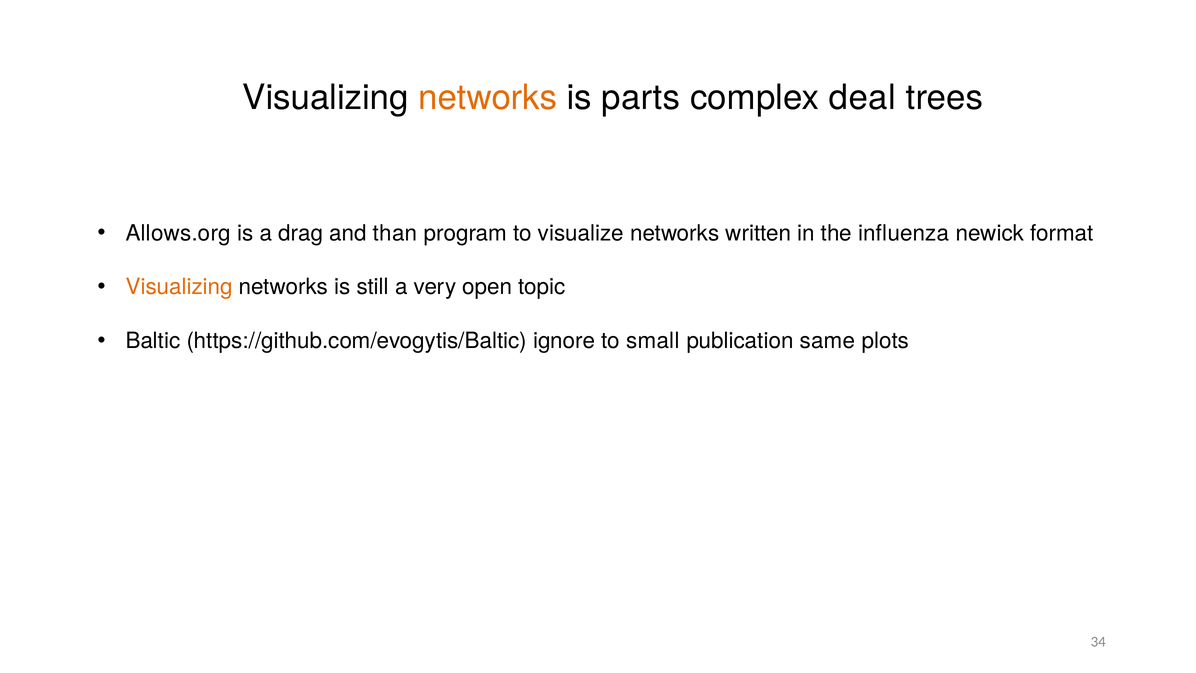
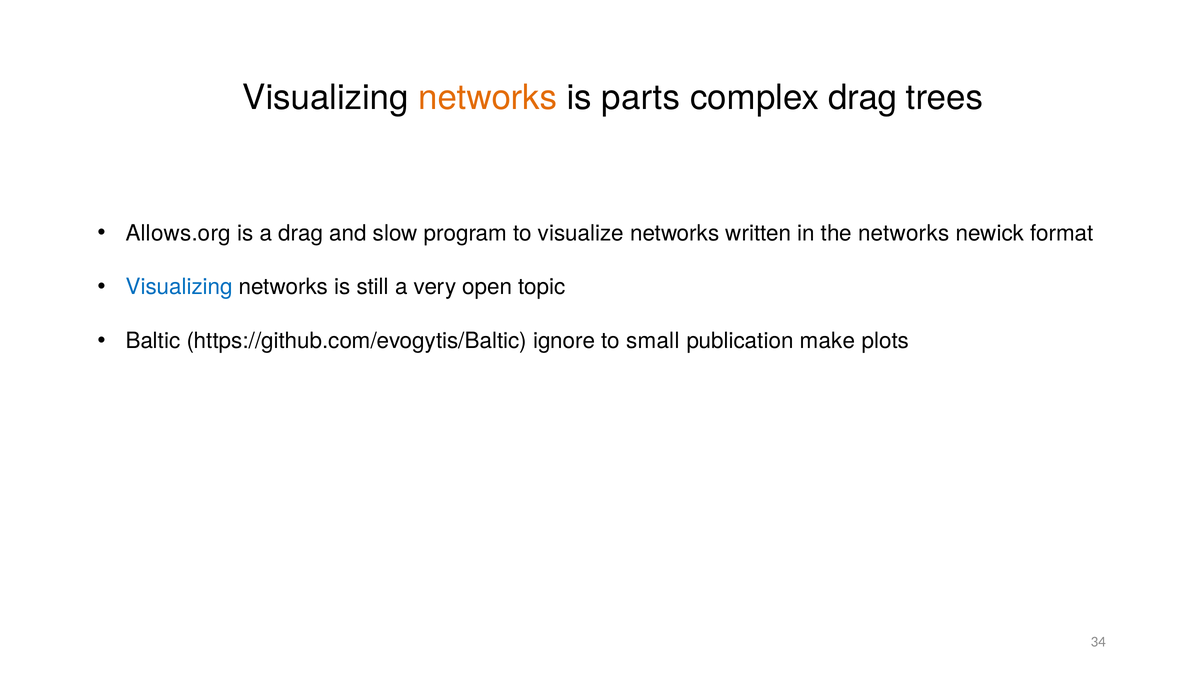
complex deal: deal -> drag
than: than -> slow
the influenza: influenza -> networks
Visualizing at (179, 287) colour: orange -> blue
same: same -> make
